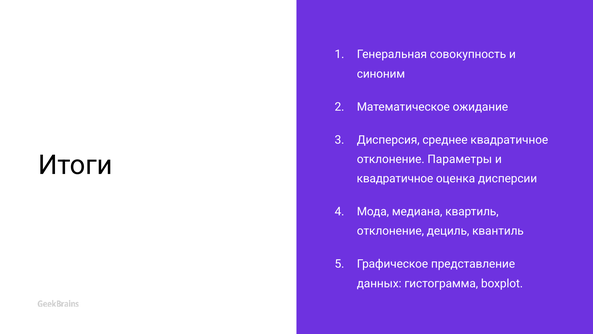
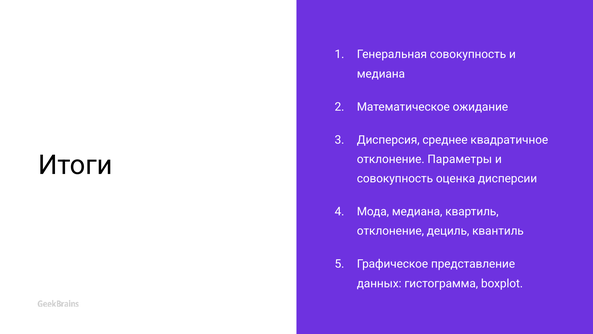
синоним at (381, 74): синоним -> медиана
квадратичное at (395, 178): квадратичное -> совокупность
